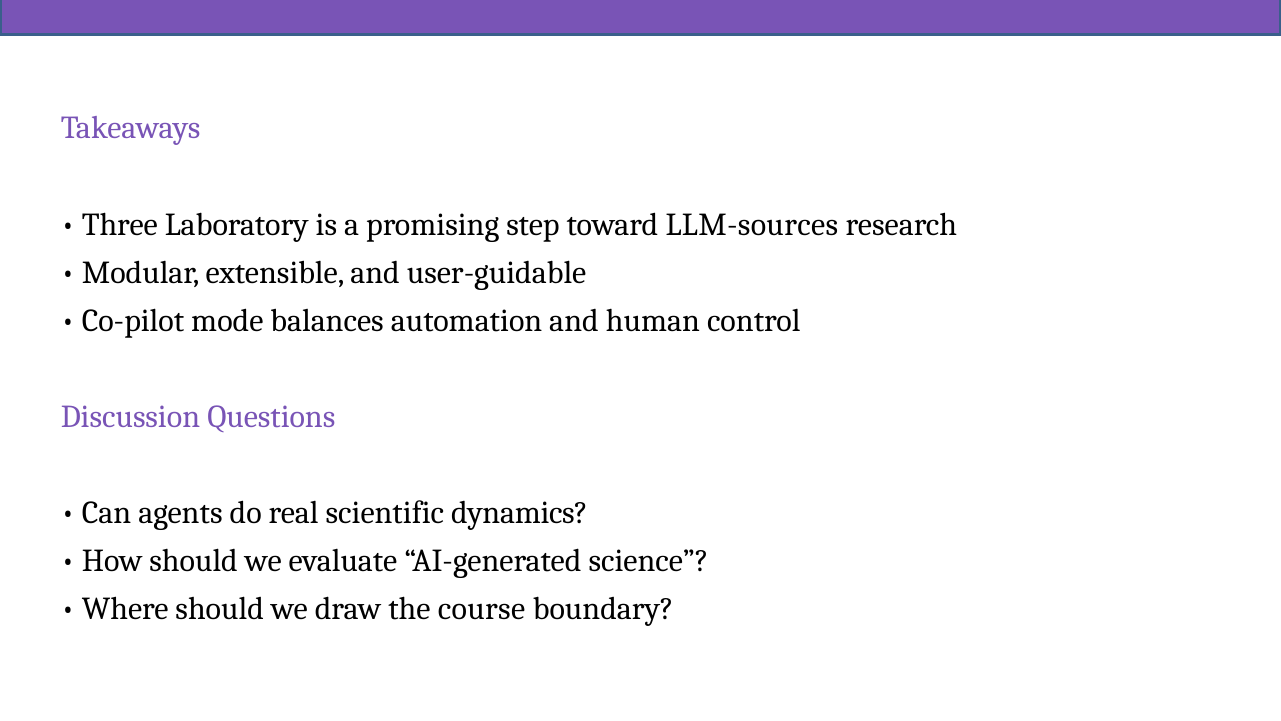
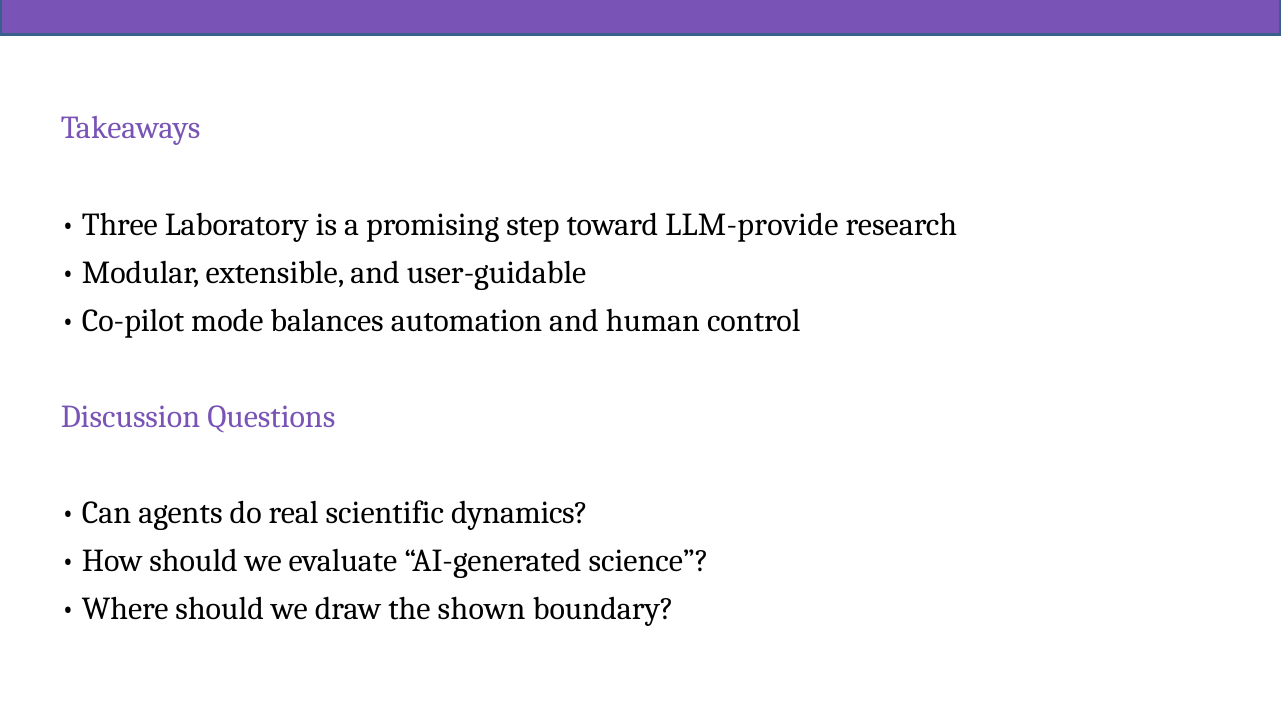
LLM-sources: LLM-sources -> LLM-provide
course: course -> shown
